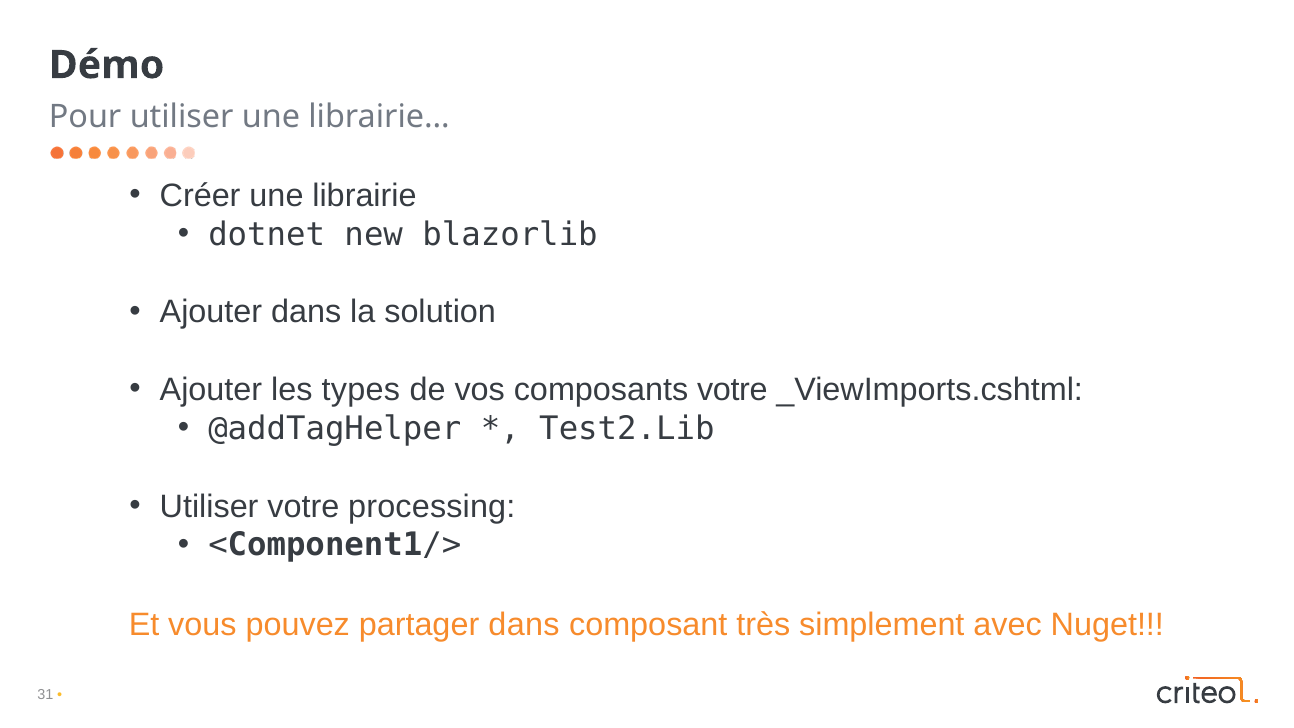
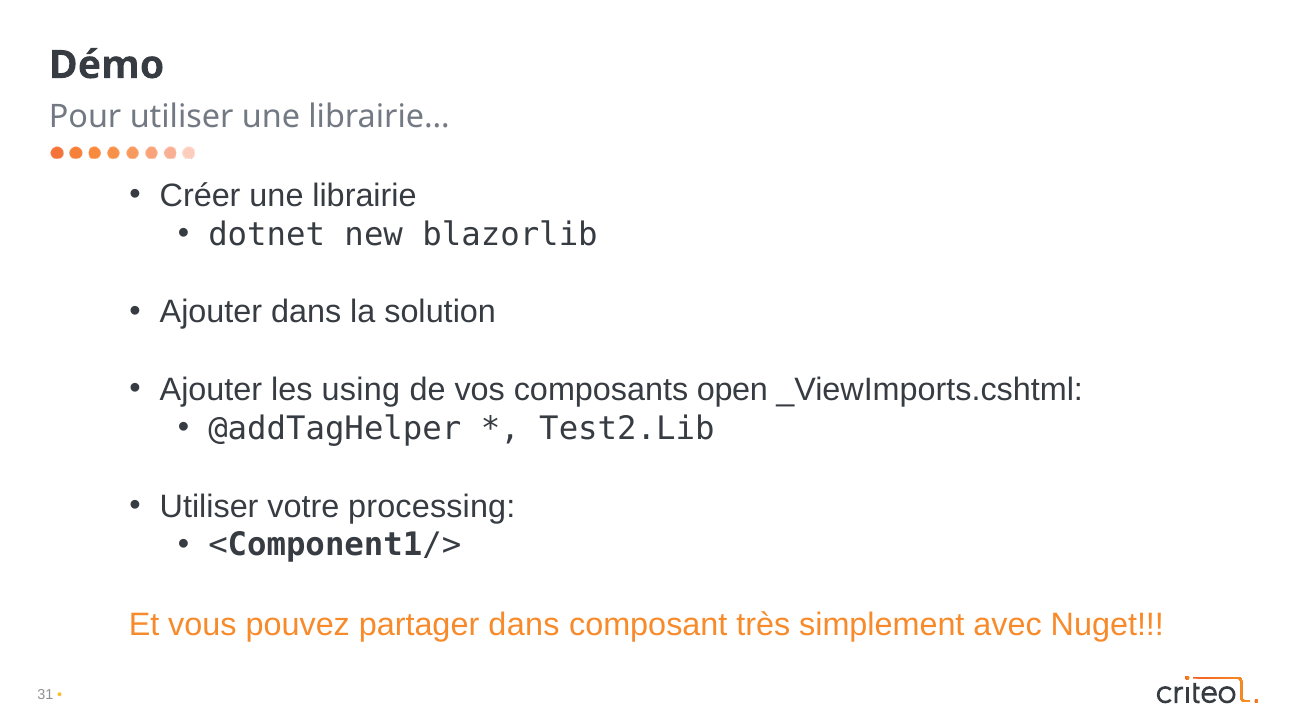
types: types -> using
composants votre: votre -> open
